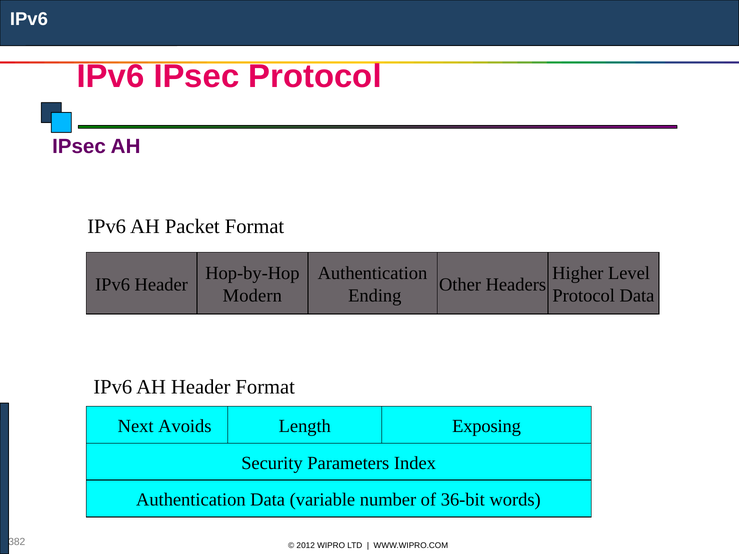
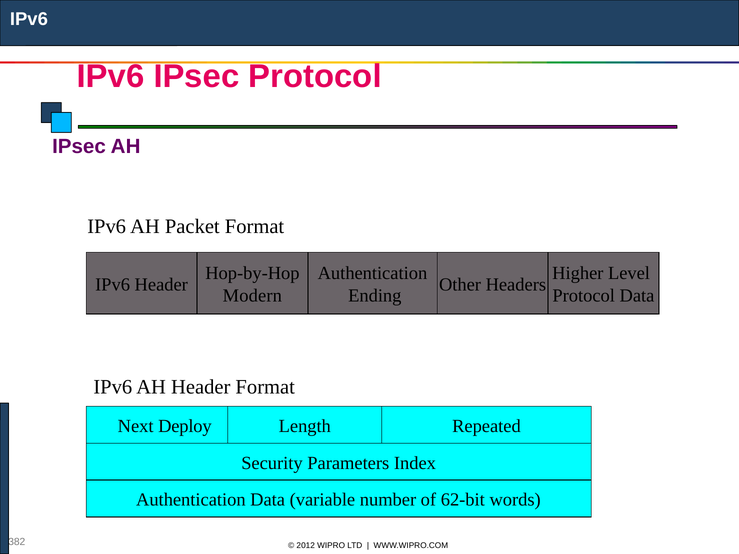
Avoids: Avoids -> Deploy
Exposing: Exposing -> Repeated
36-bit: 36-bit -> 62-bit
